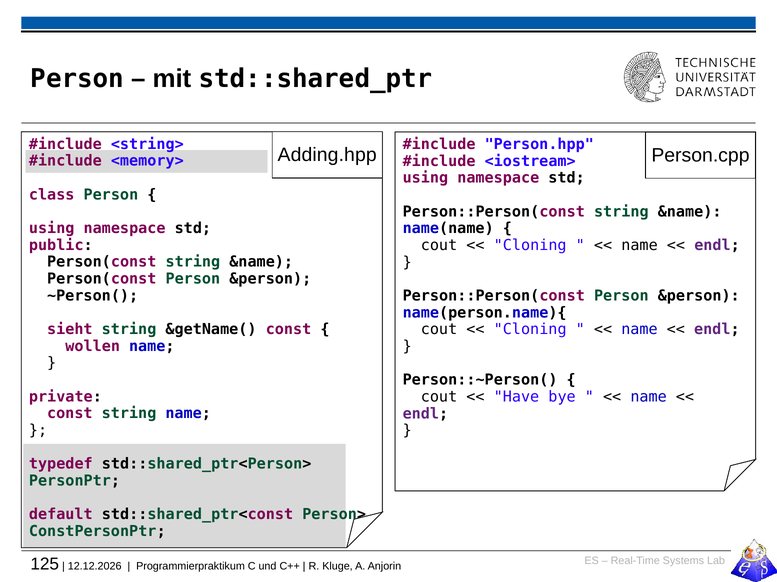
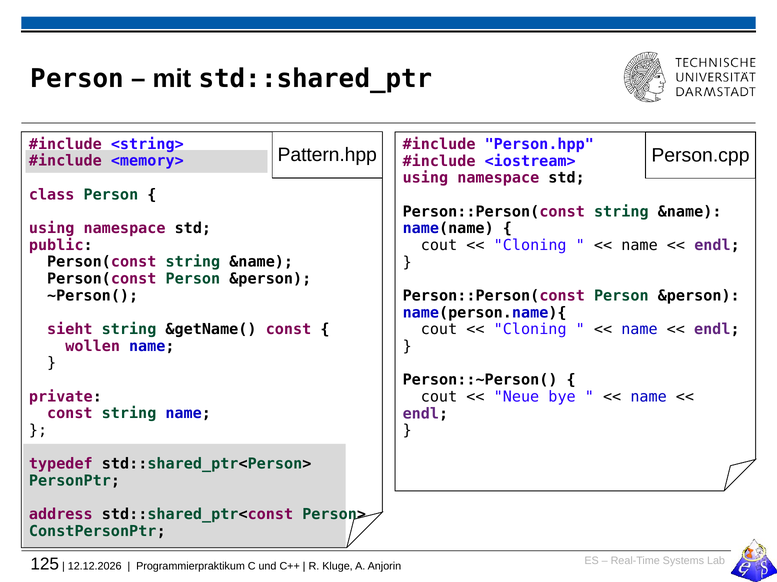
Adding.hpp: Adding.hpp -> Pattern.hpp
Have: Have -> Neue
default: default -> address
